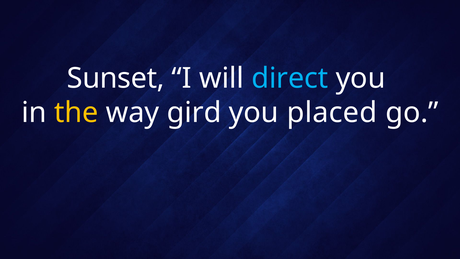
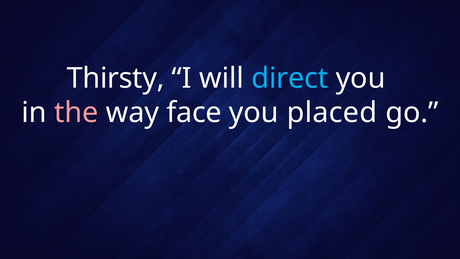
Sunset: Sunset -> Thirsty
the colour: yellow -> pink
gird: gird -> face
